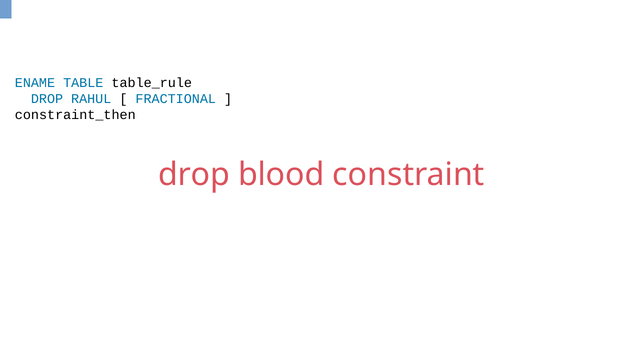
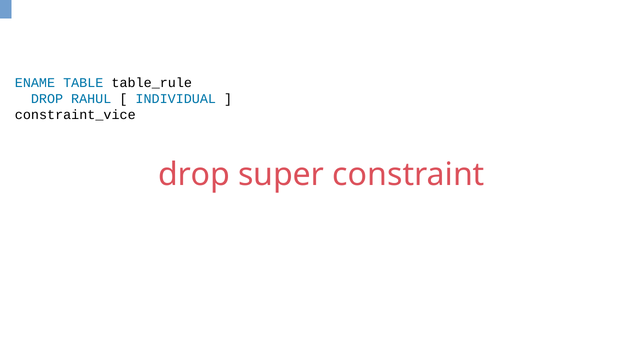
FRACTIONAL: FRACTIONAL -> INDIVIDUAL
constraint_then: constraint_then -> constraint_vice
blood: blood -> super
